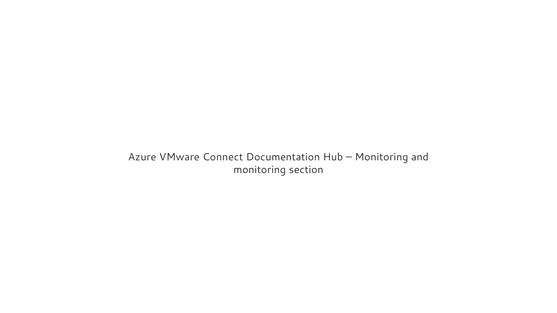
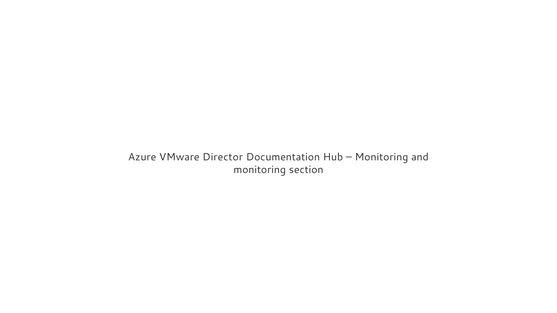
Connect: Connect -> Director
